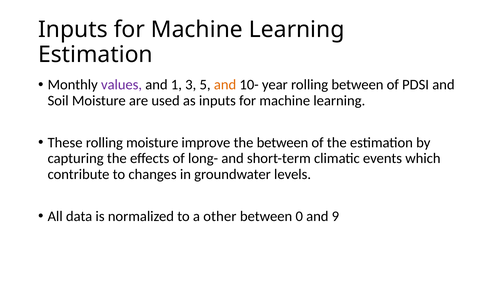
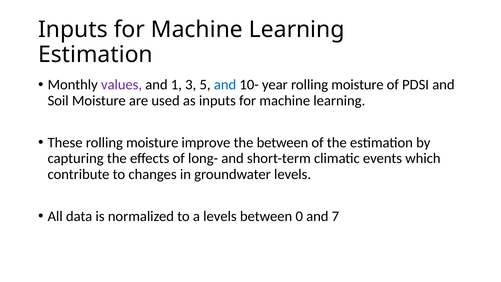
and at (225, 85) colour: orange -> blue
year rolling between: between -> moisture
a other: other -> levels
9: 9 -> 7
